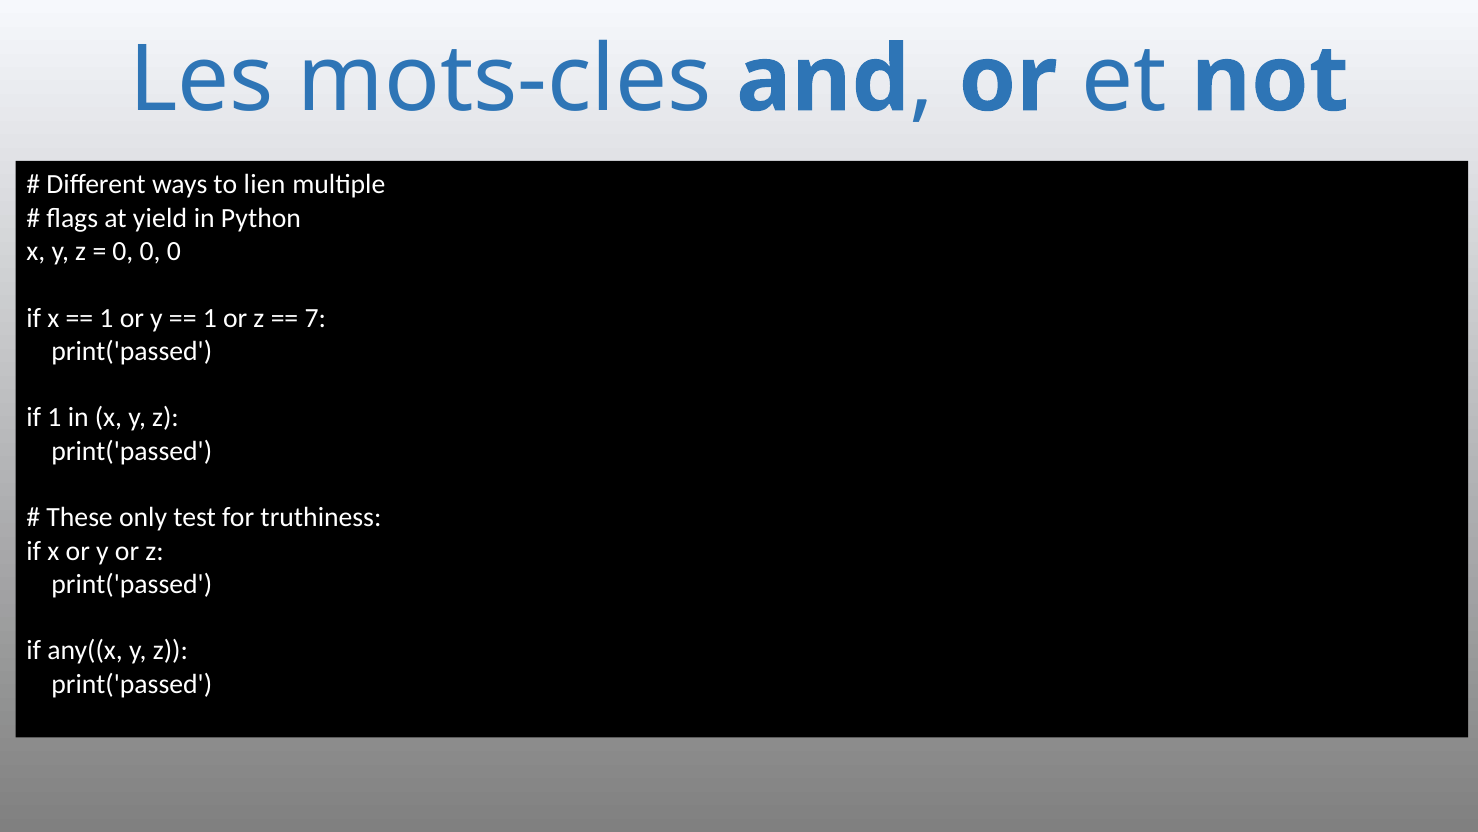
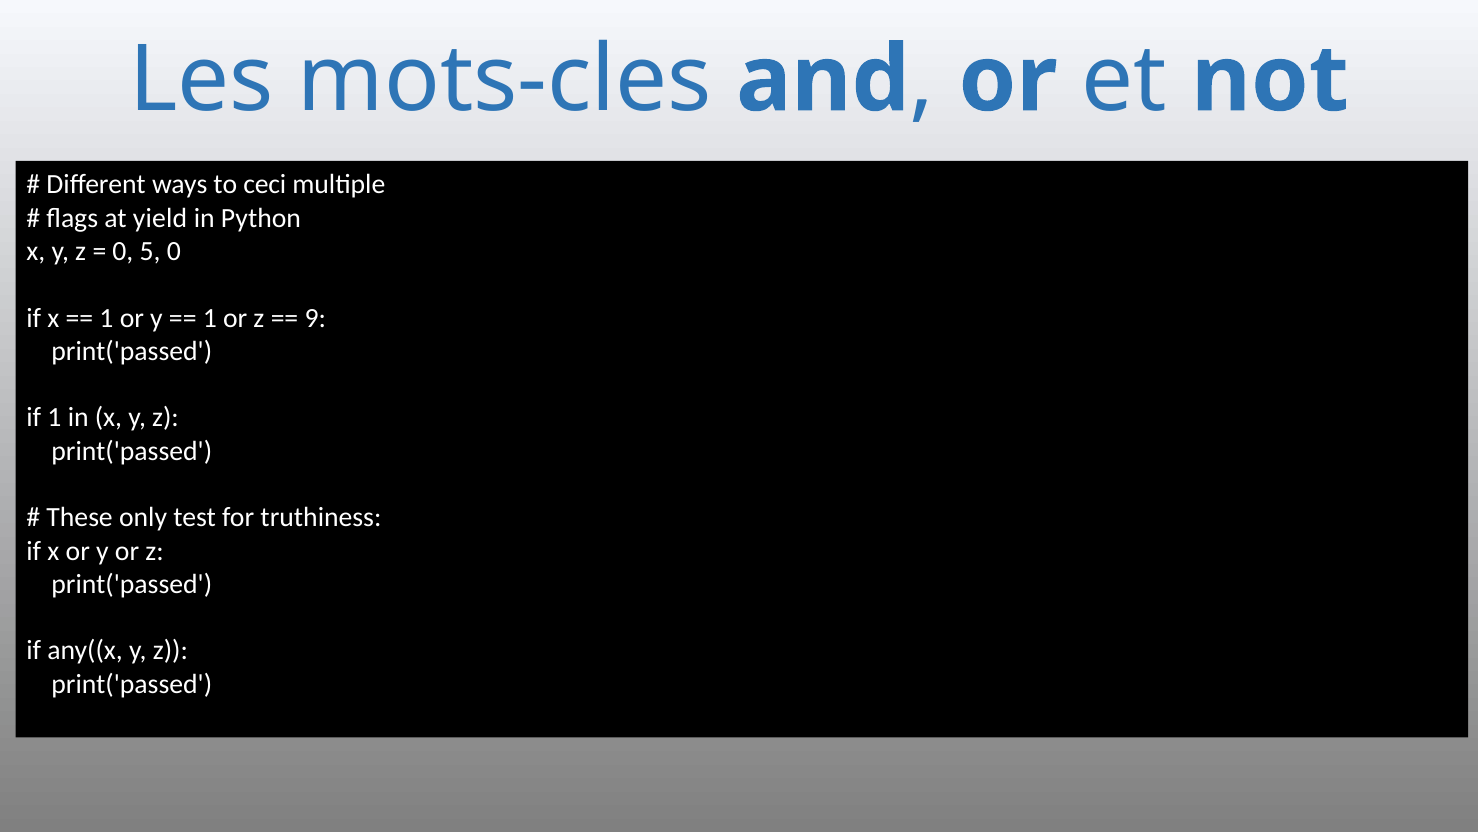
lien: lien -> ceci
0 at (150, 251): 0 -> 5
7: 7 -> 9
